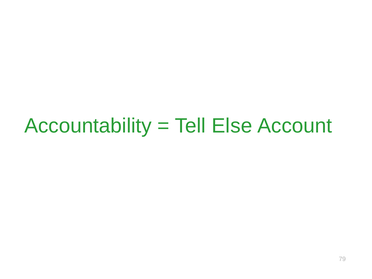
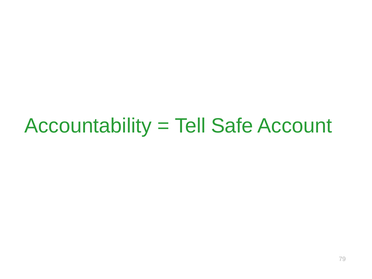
Else: Else -> Safe
